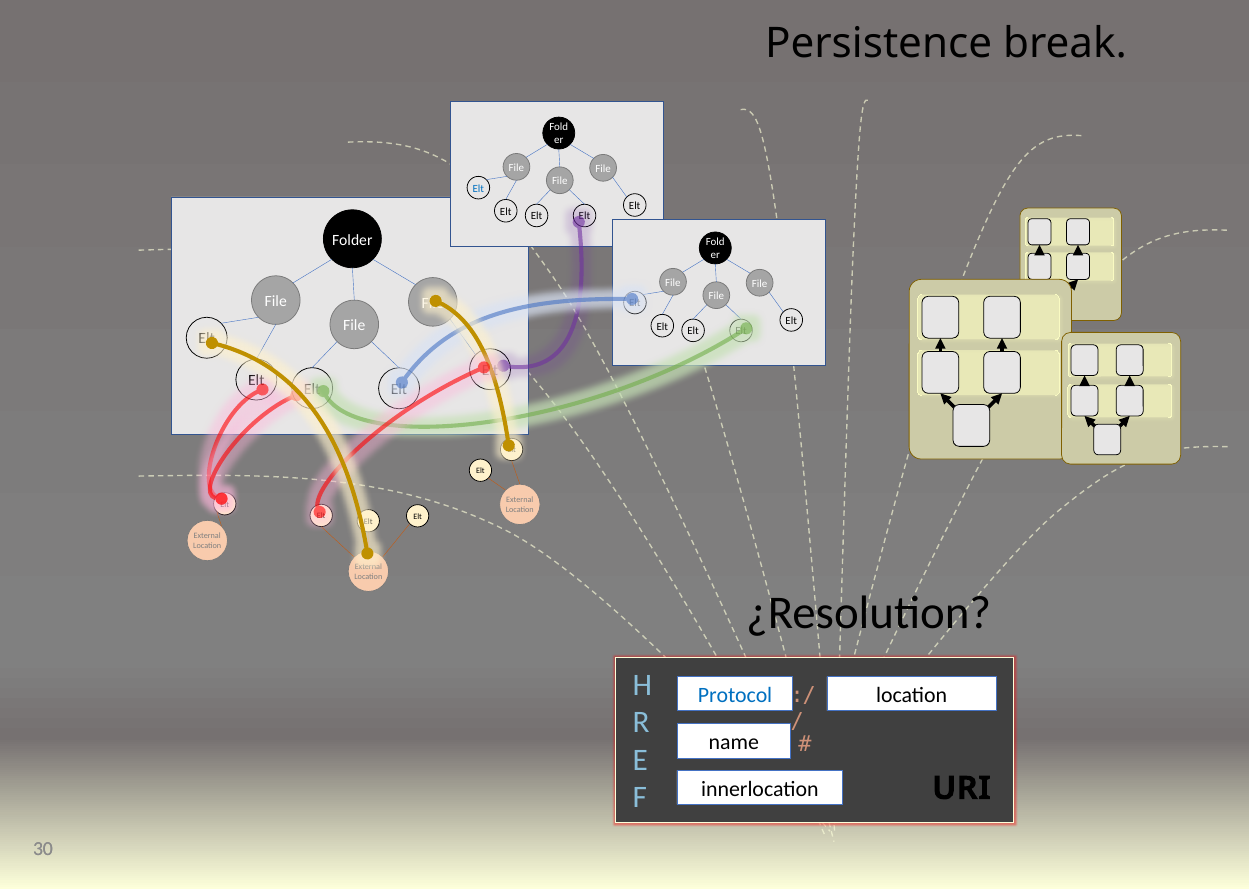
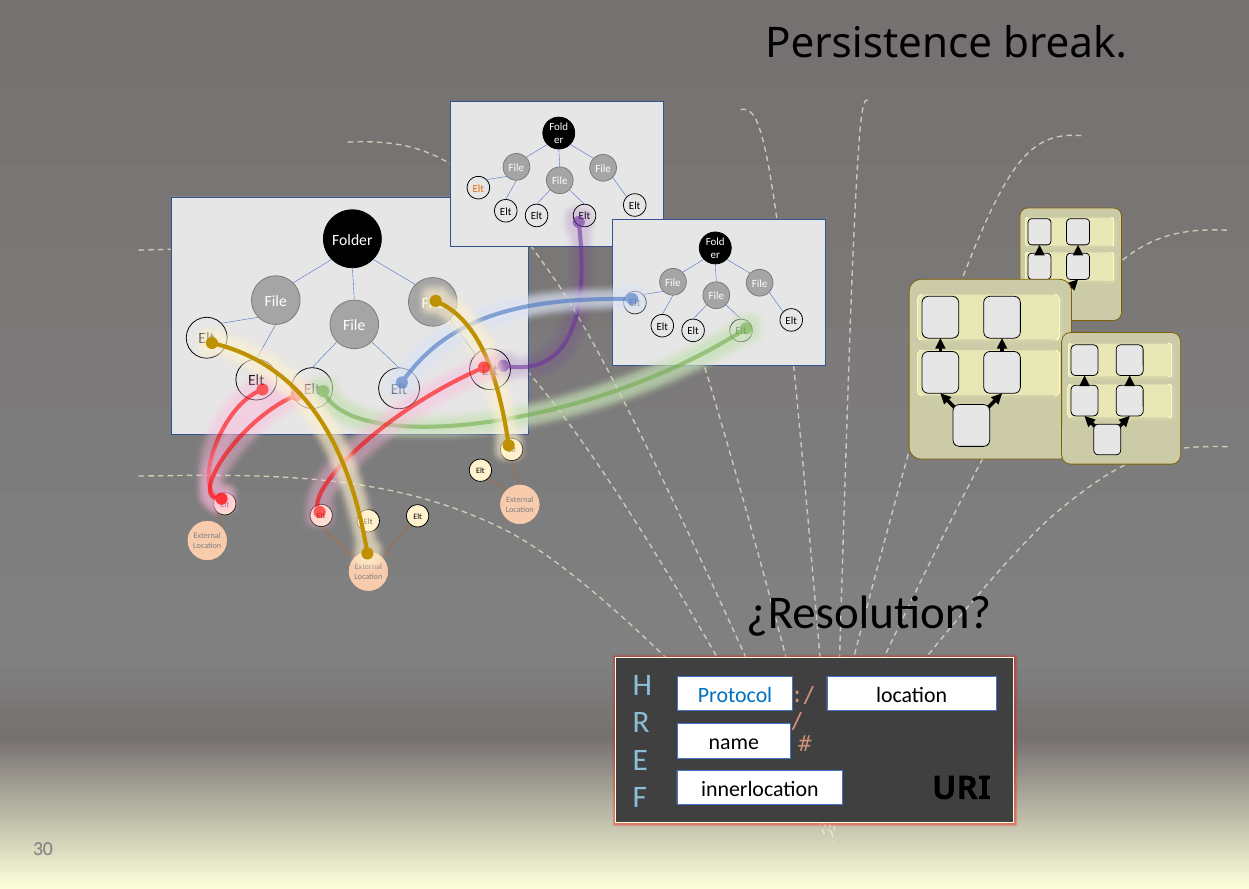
Elt at (478, 188) colour: blue -> orange
